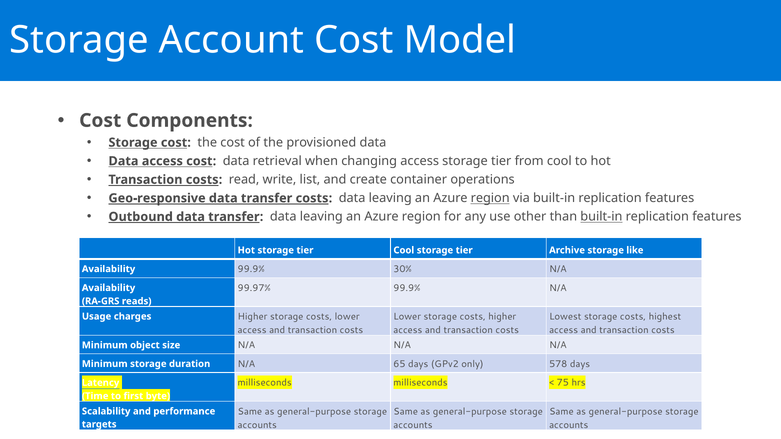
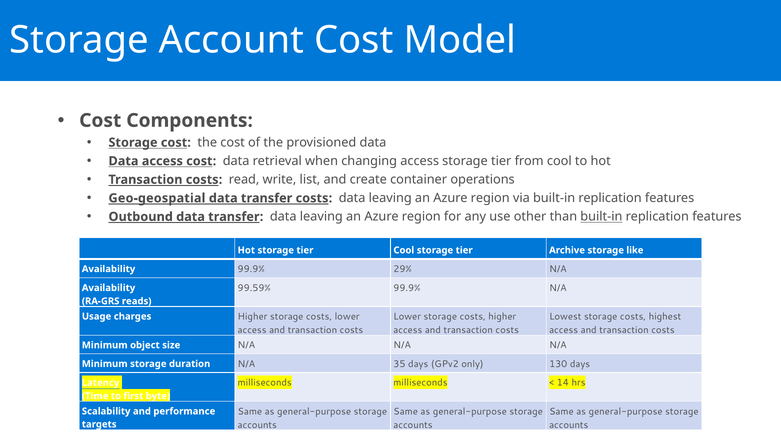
Geo-responsive: Geo-responsive -> Geo-geospatial
region at (490, 198) underline: present -> none
30%: 30% -> 29%
99.97%: 99.97% -> 99.59%
65: 65 -> 35
578: 578 -> 130
75: 75 -> 14
